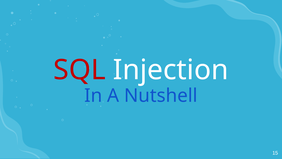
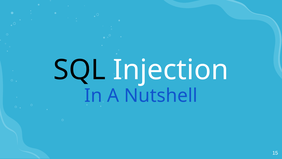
SQL colour: red -> black
